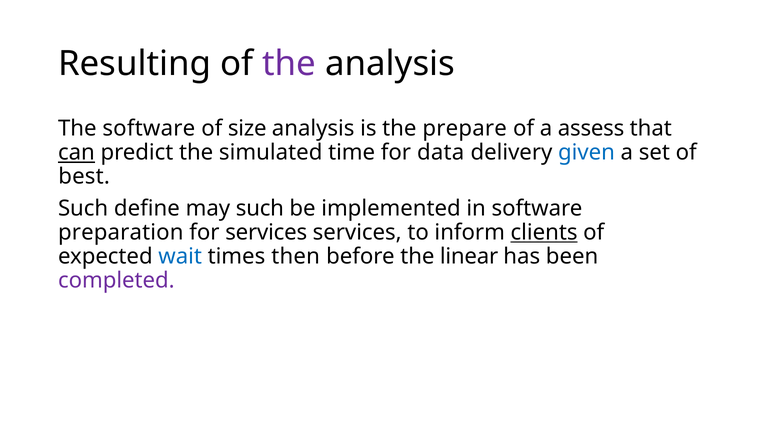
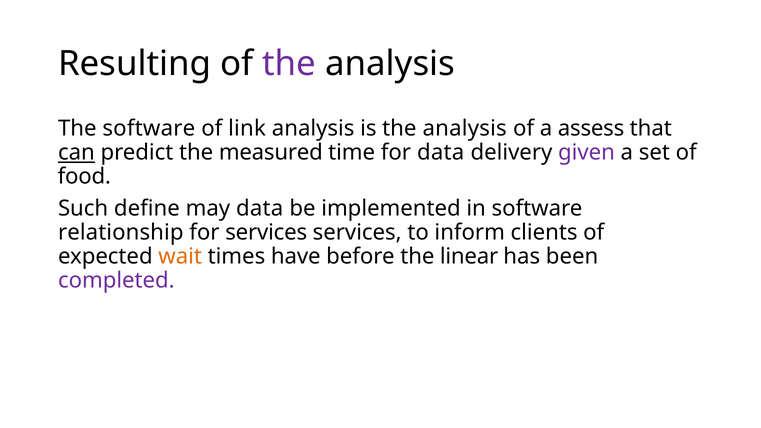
size: size -> link
is the prepare: prepare -> analysis
simulated: simulated -> measured
given colour: blue -> purple
best: best -> food
may such: such -> data
preparation: preparation -> relationship
clients underline: present -> none
wait colour: blue -> orange
then: then -> have
